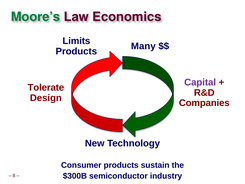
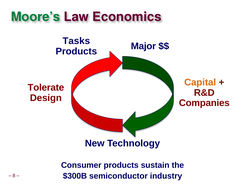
Limits: Limits -> Tasks
Many: Many -> Major
Capital colour: purple -> orange
